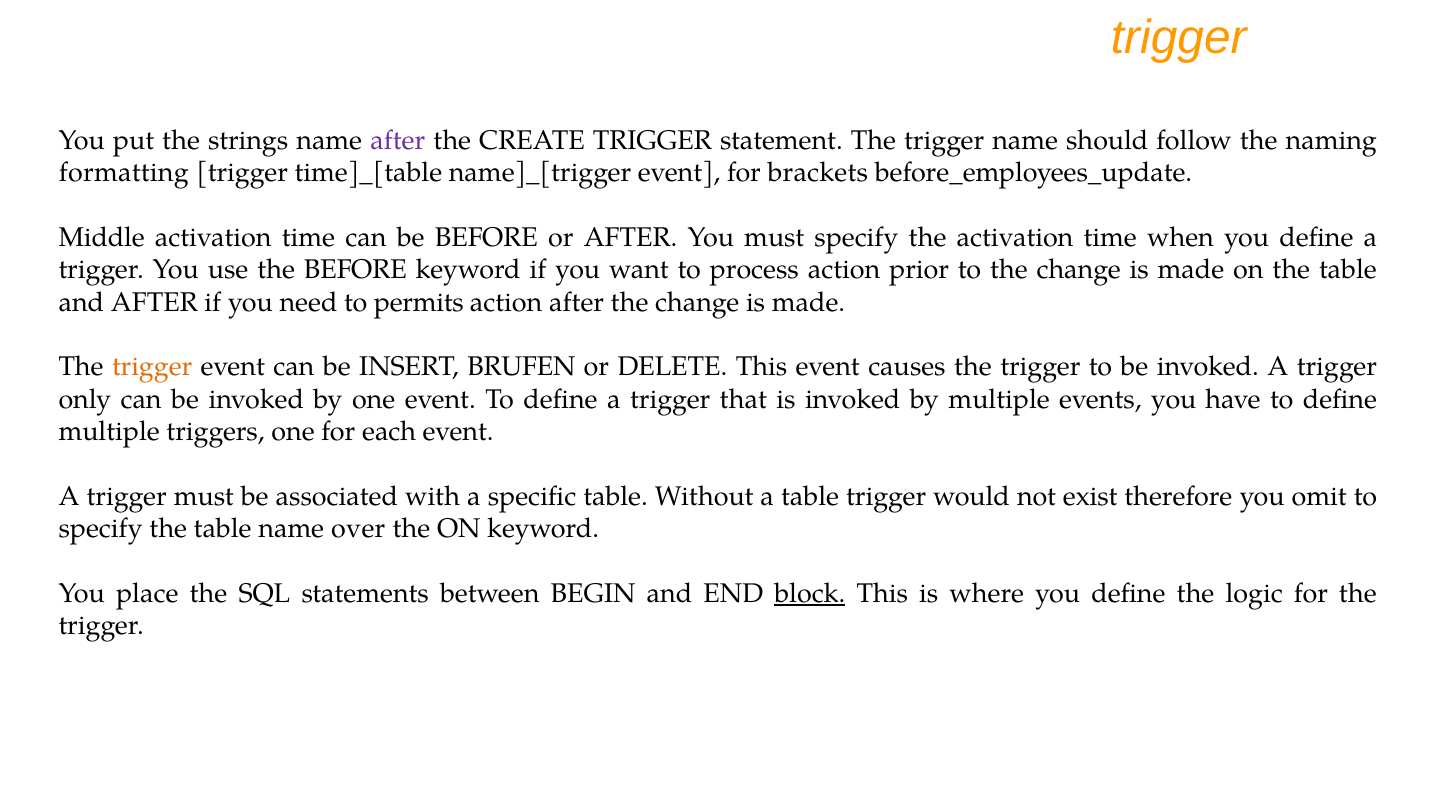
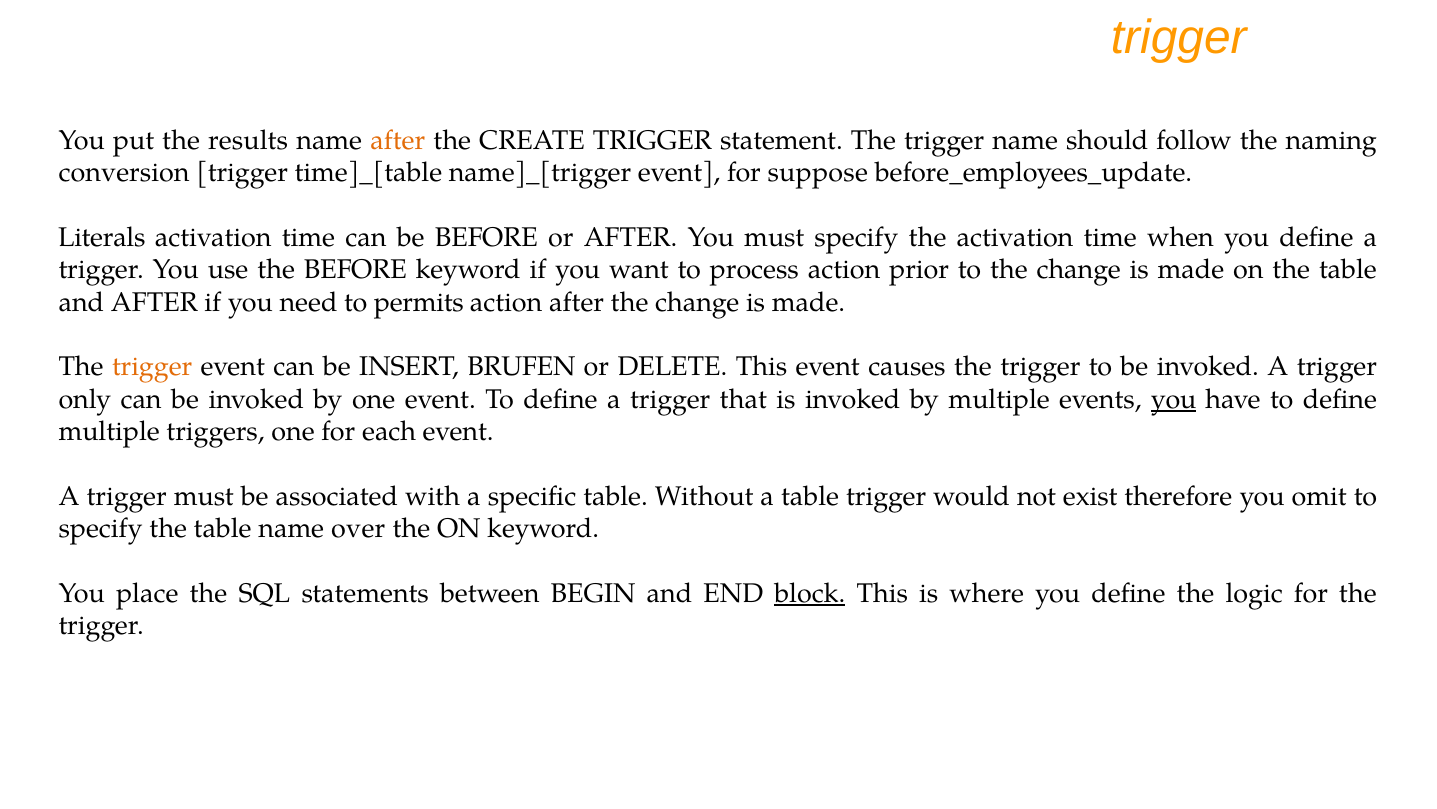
strings: strings -> results
after at (398, 140) colour: purple -> orange
formatting: formatting -> conversion
brackets: brackets -> suppose
Middle: Middle -> Literals
you at (1174, 399) underline: none -> present
